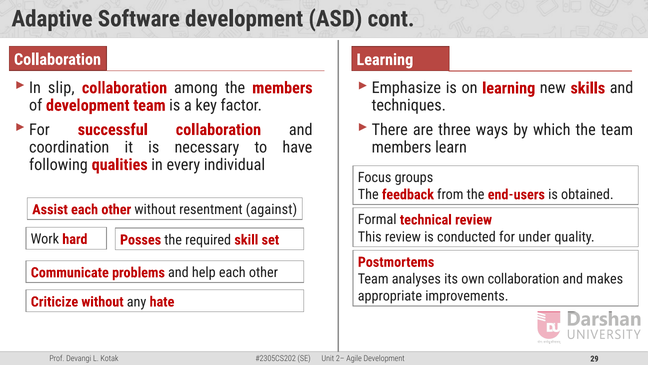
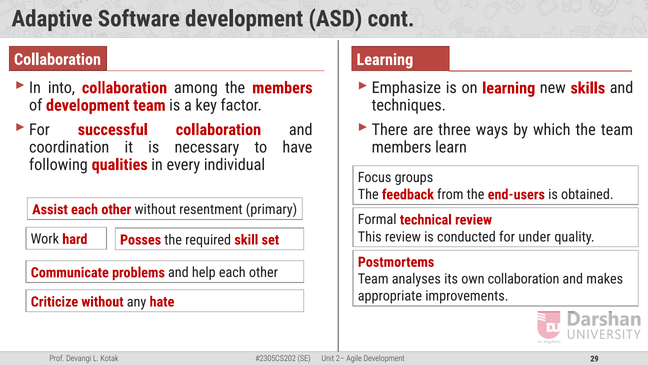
slip: slip -> into
against: against -> primary
